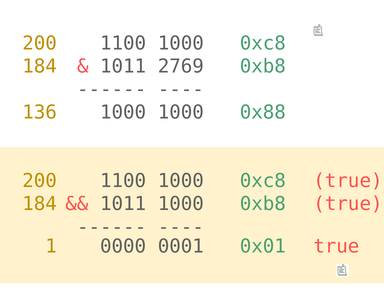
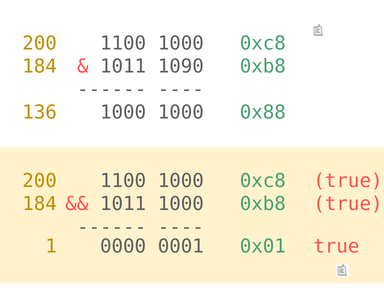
2769: 2769 -> 1090
